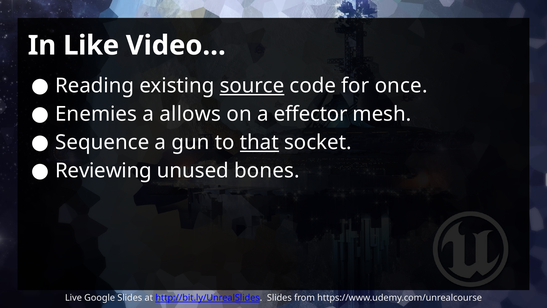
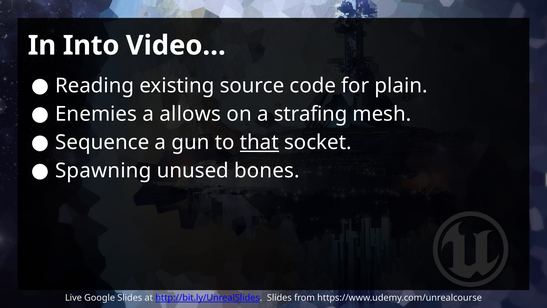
Like: Like -> Into
source underline: present -> none
once: once -> plain
effector: effector -> strafing
Reviewing: Reviewing -> Spawning
